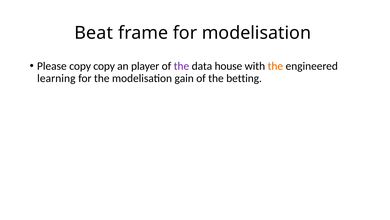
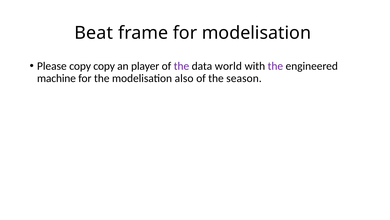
house: house -> world
the at (275, 66) colour: orange -> purple
learning: learning -> machine
gain: gain -> also
betting: betting -> season
